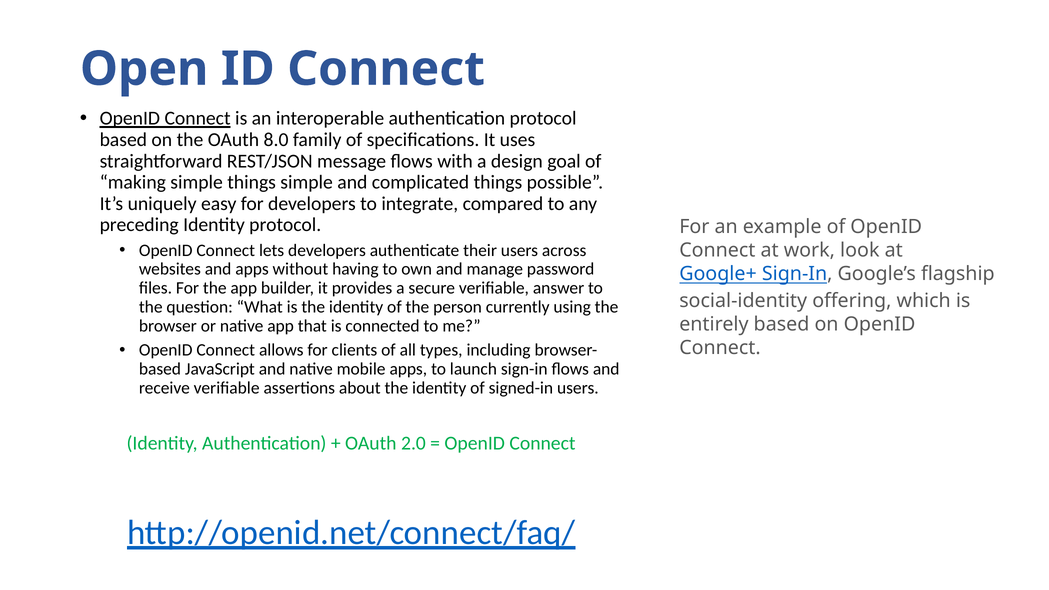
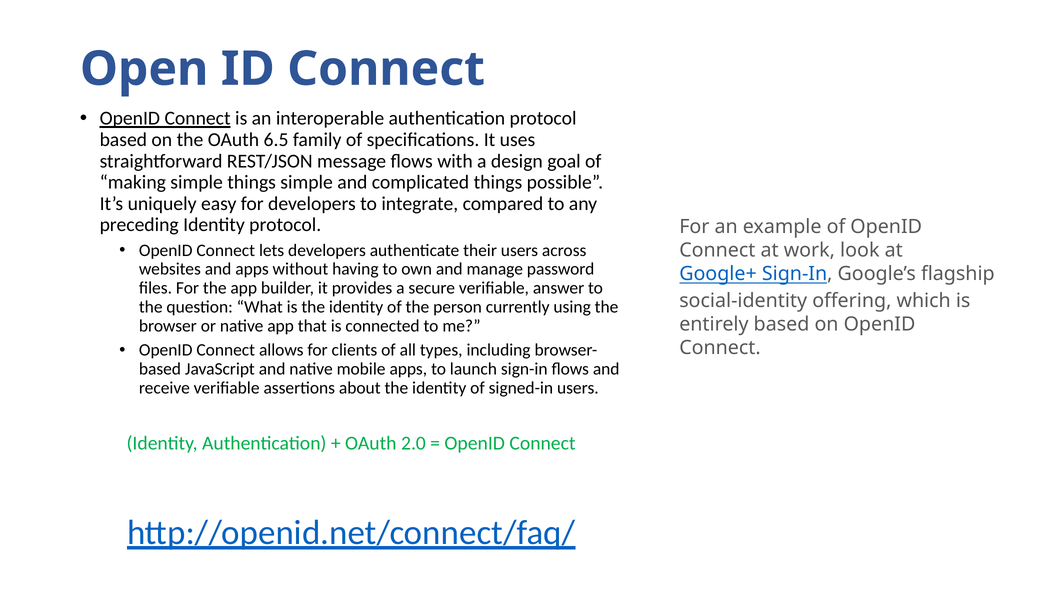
8.0: 8.0 -> 6.5
